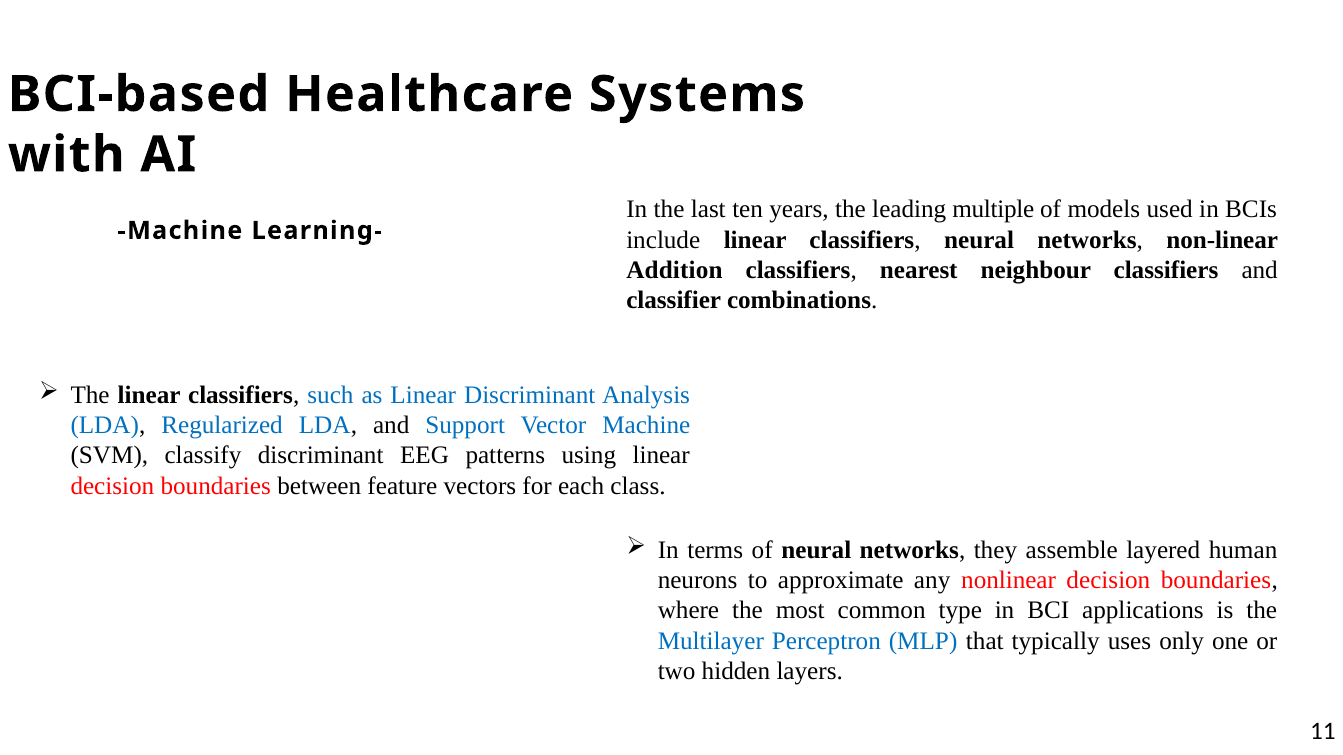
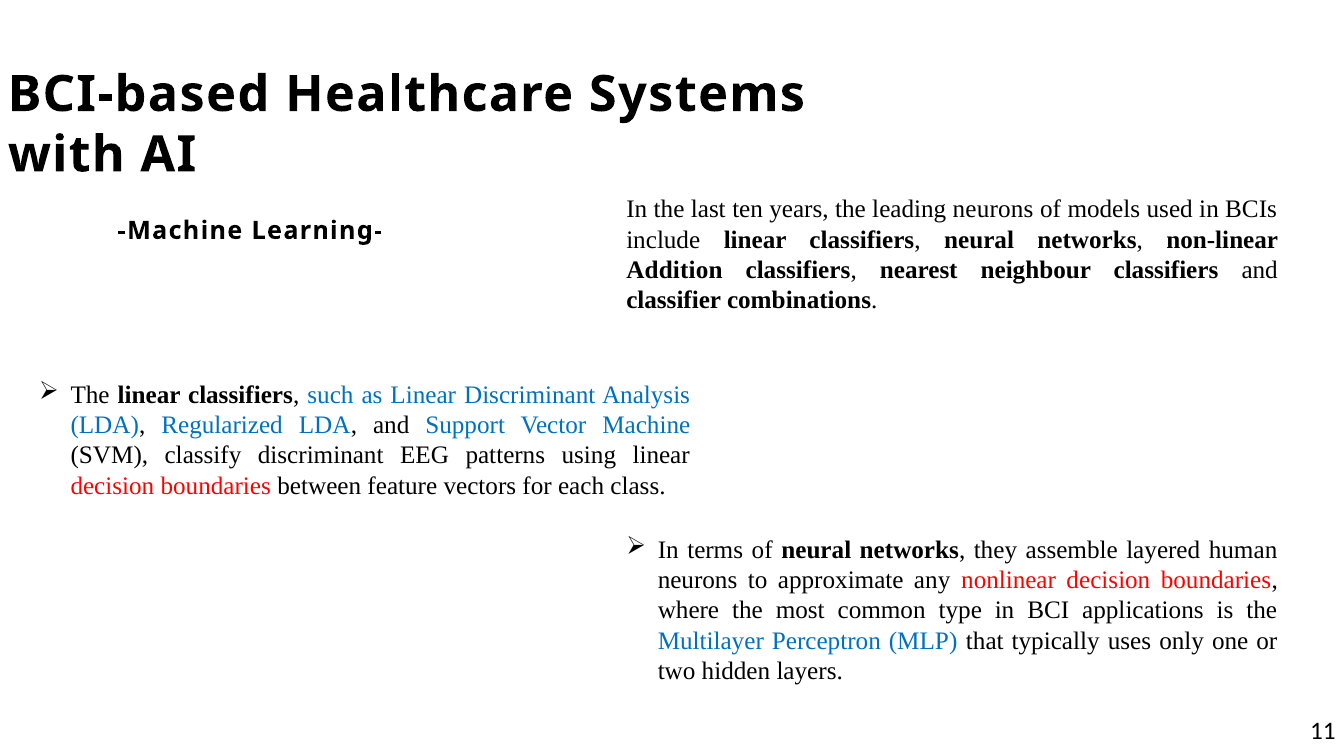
leading multiple: multiple -> neurons
